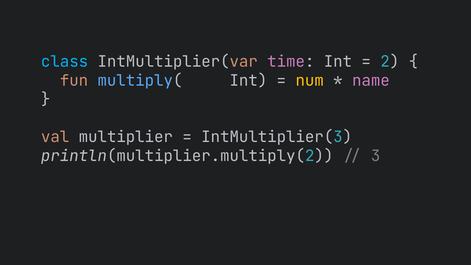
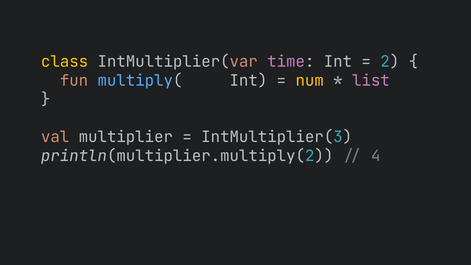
class colour: light blue -> yellow
name: name -> list
3: 3 -> 4
